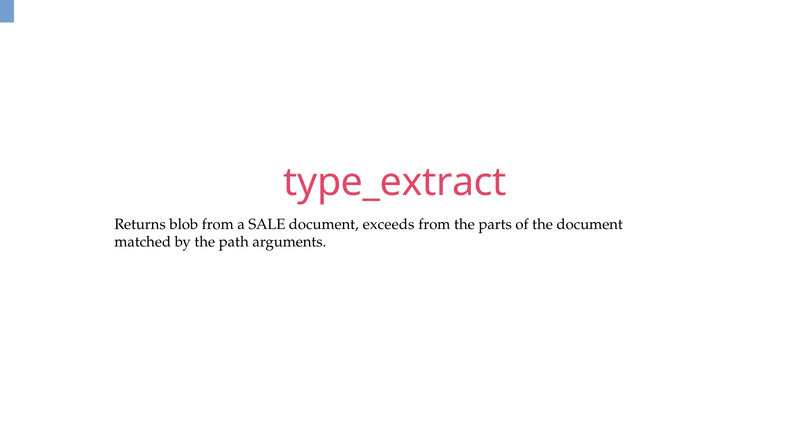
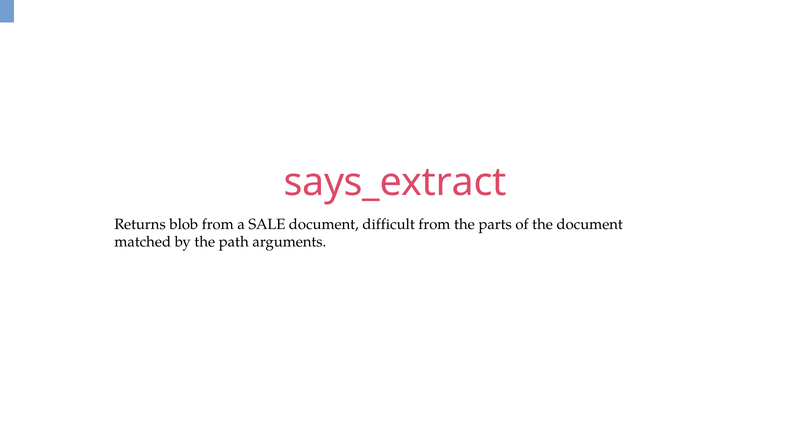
type_extract: type_extract -> says_extract
exceeds: exceeds -> difficult
